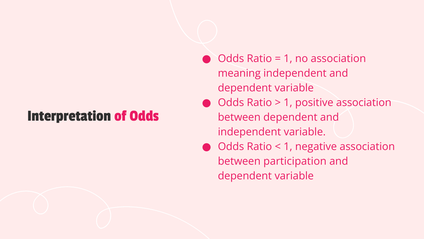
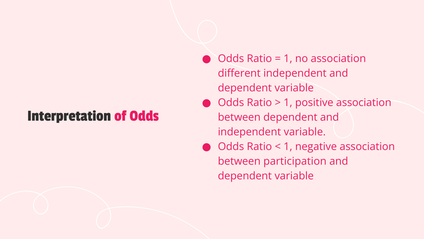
meaning: meaning -> different
